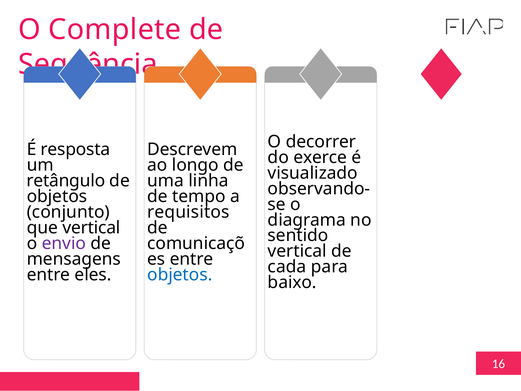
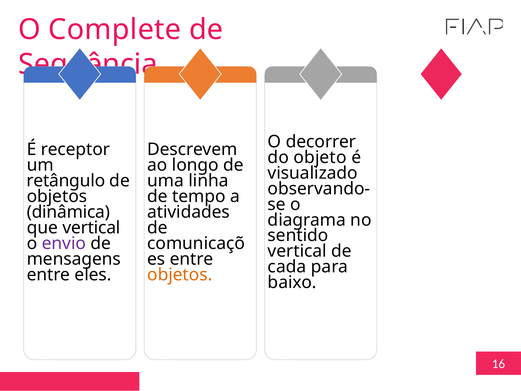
resposta: resposta -> receptor
exerce: exerce -> objeto
conjunto: conjunto -> dinâmica
requisitos: requisitos -> atividades
objetos at (180, 275) colour: blue -> orange
